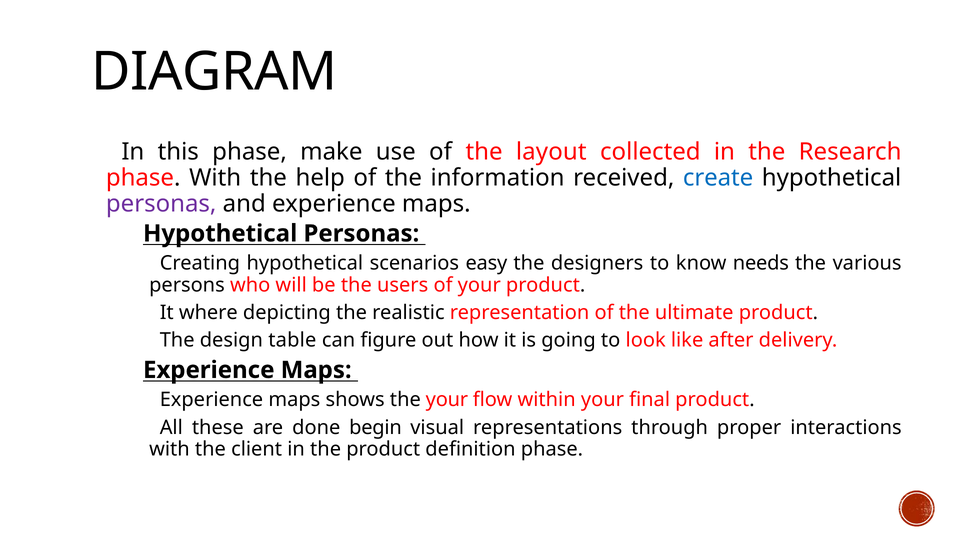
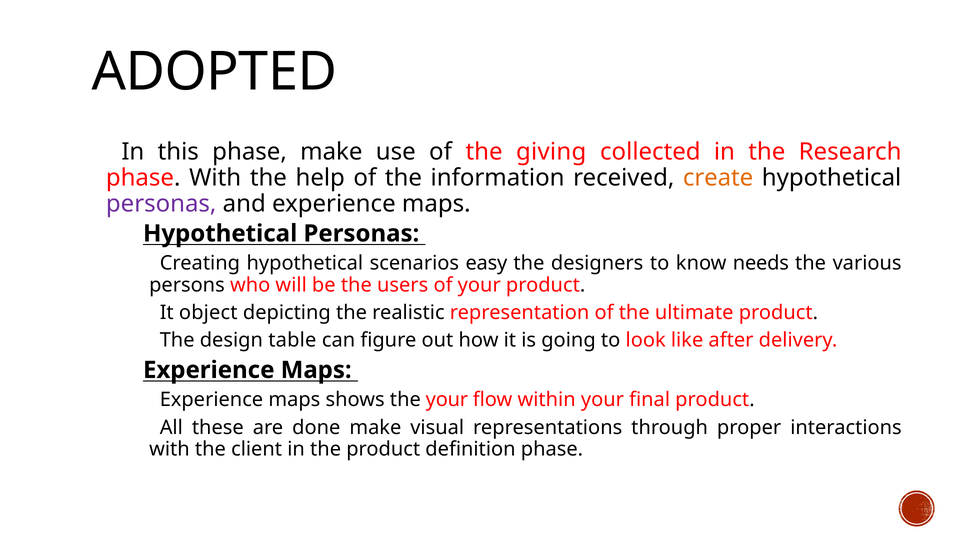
DIAGRAM: DIAGRAM -> ADOPTED
layout: layout -> giving
create colour: blue -> orange
where: where -> object
done begin: begin -> make
